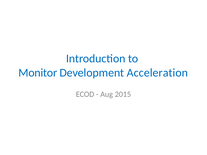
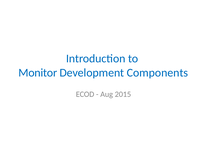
Acceleration: Acceleration -> Components
